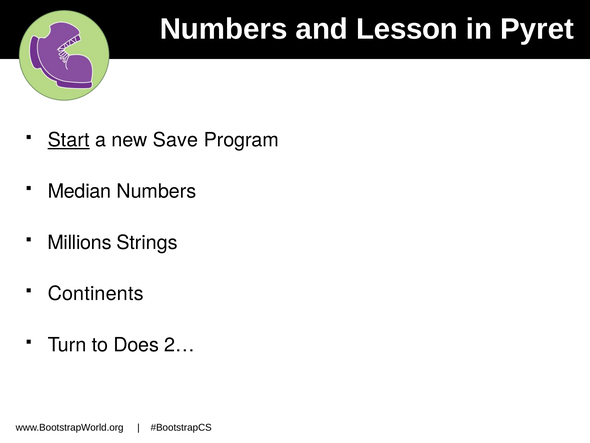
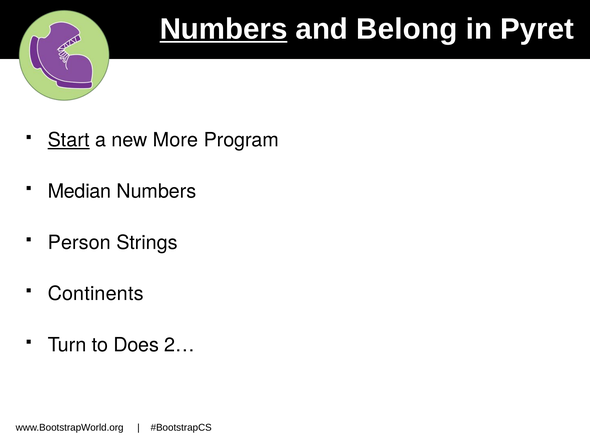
Numbers at (224, 29) underline: none -> present
Lesson: Lesson -> Belong
Save: Save -> More
Millions: Millions -> Person
